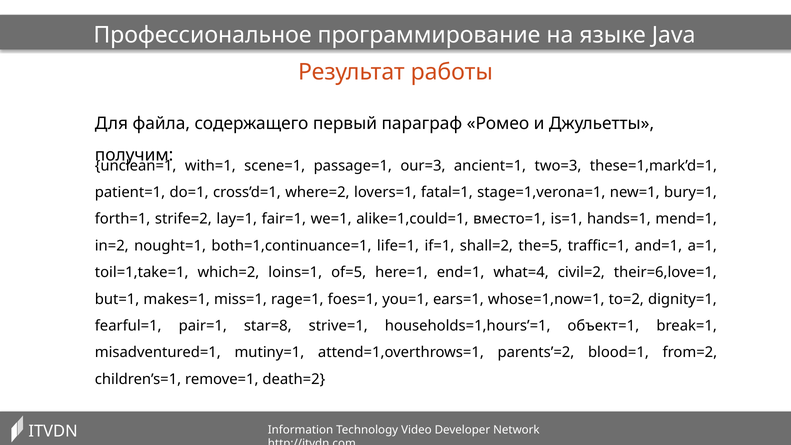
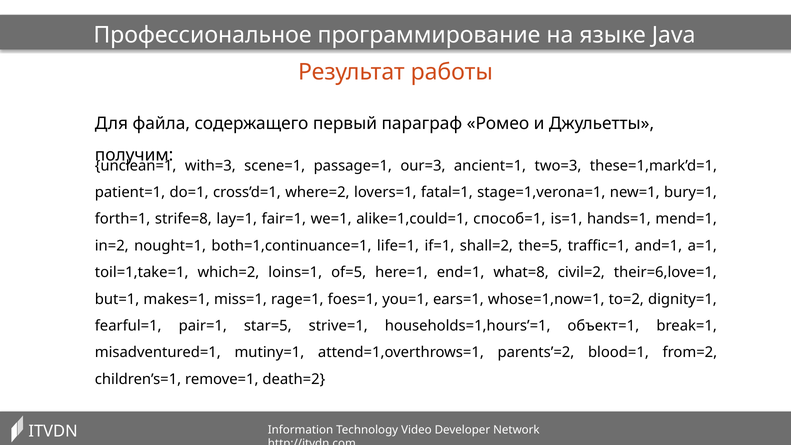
with=1: with=1 -> with=3
strife=2: strife=2 -> strife=8
вместо=1: вместо=1 -> способ=1
what=4: what=4 -> what=8
star=8: star=8 -> star=5
